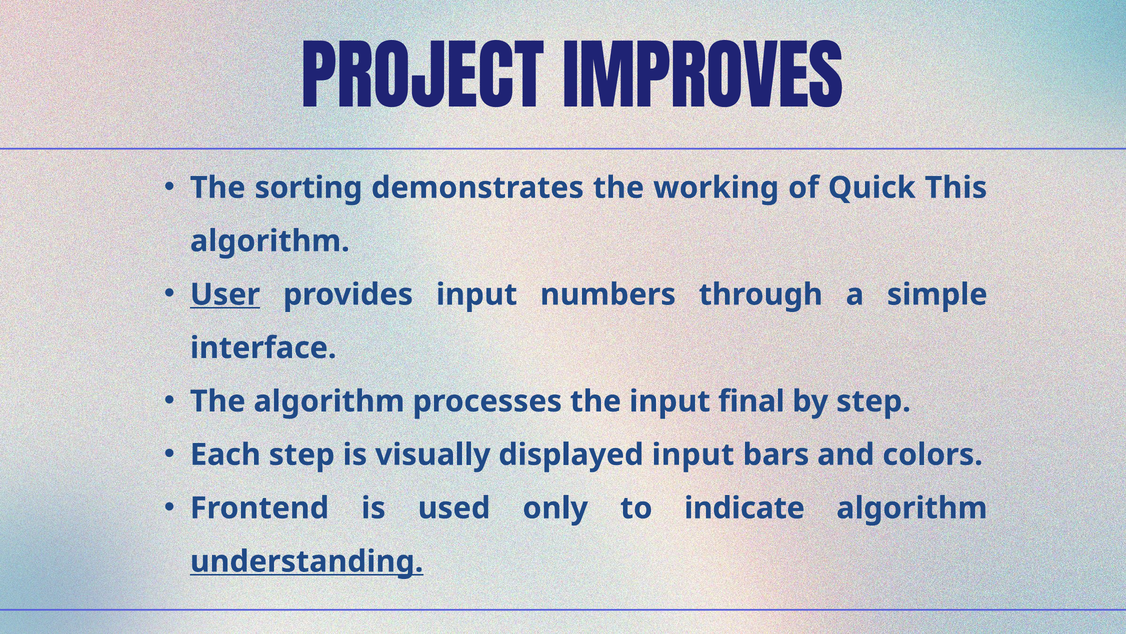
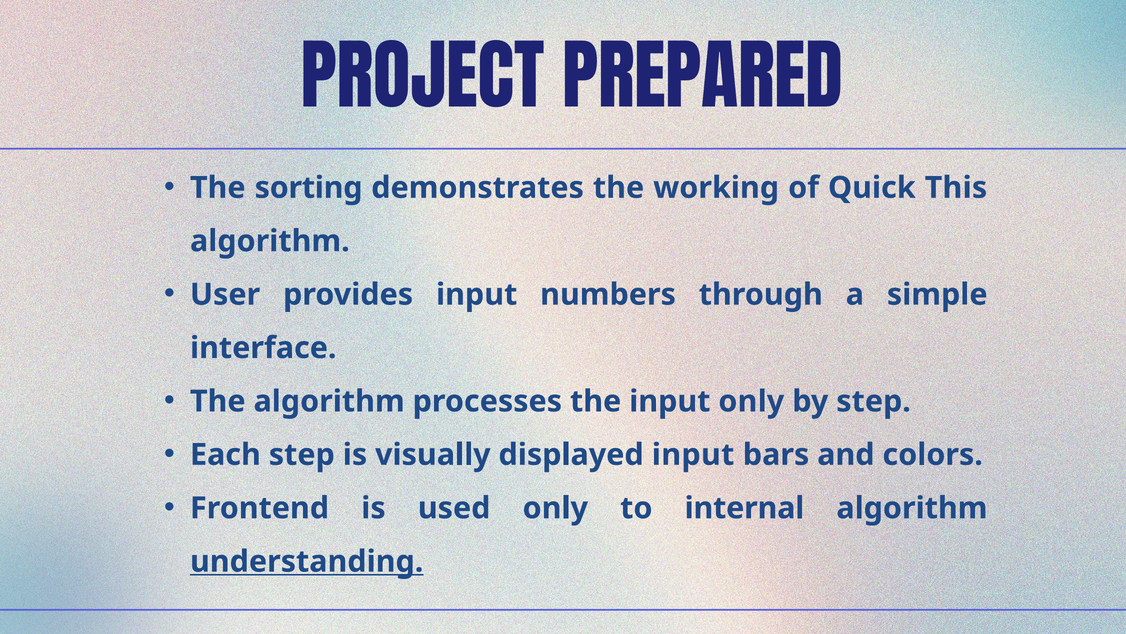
IMPROVES: IMPROVES -> PREPARED
User underline: present -> none
input final: final -> only
indicate: indicate -> internal
